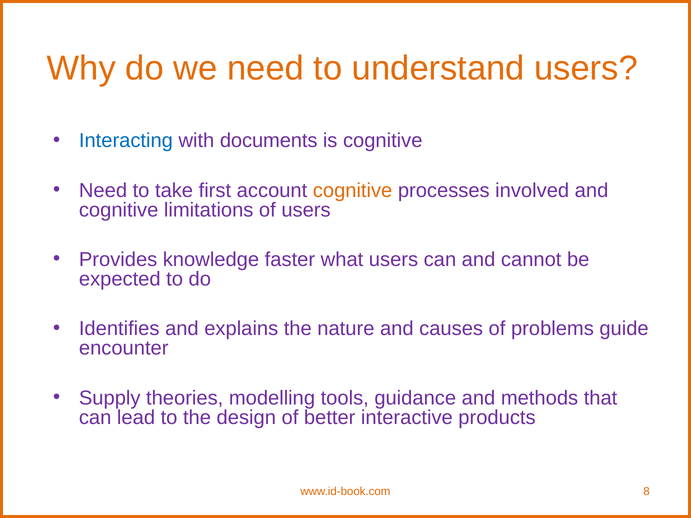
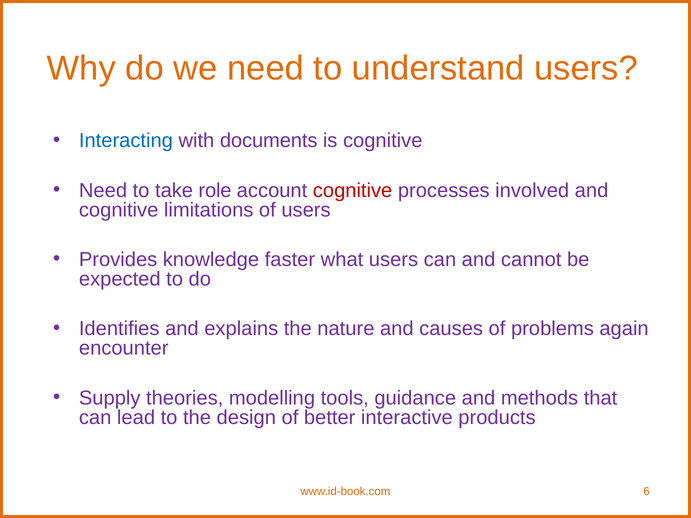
first: first -> role
cognitive at (353, 191) colour: orange -> red
guide: guide -> again
8: 8 -> 6
